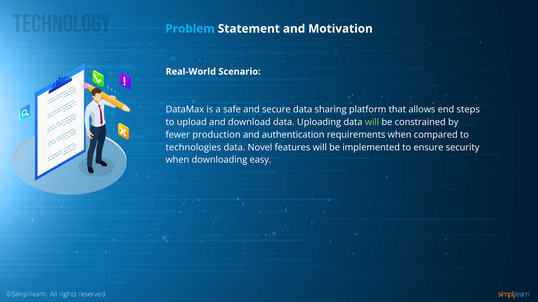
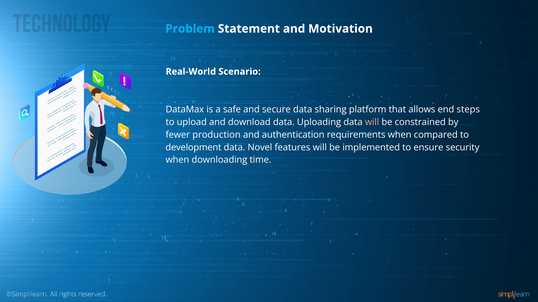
will at (372, 122) colour: light green -> pink
technologies: technologies -> development
easy: easy -> time
